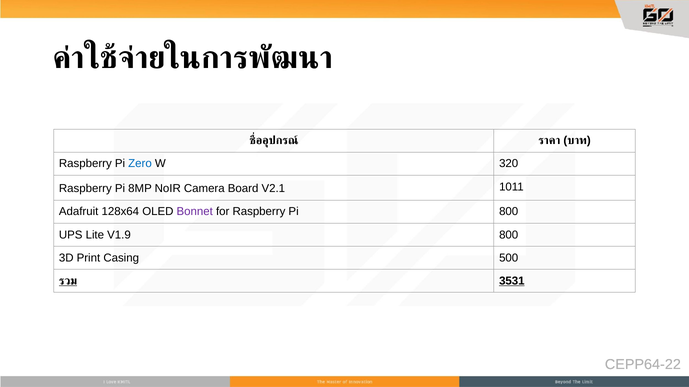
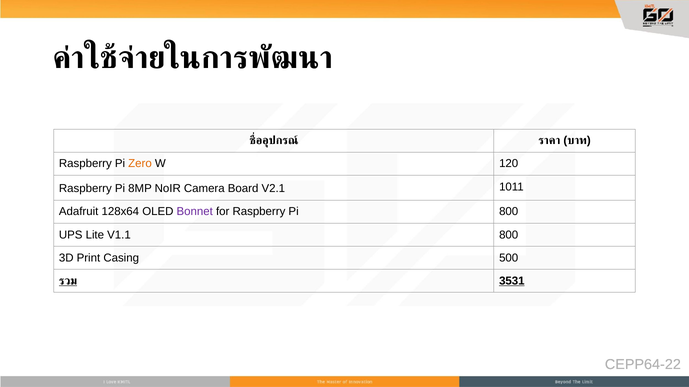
Zero colour: blue -> orange
320: 320 -> 120
V1.9: V1.9 -> V1.1
